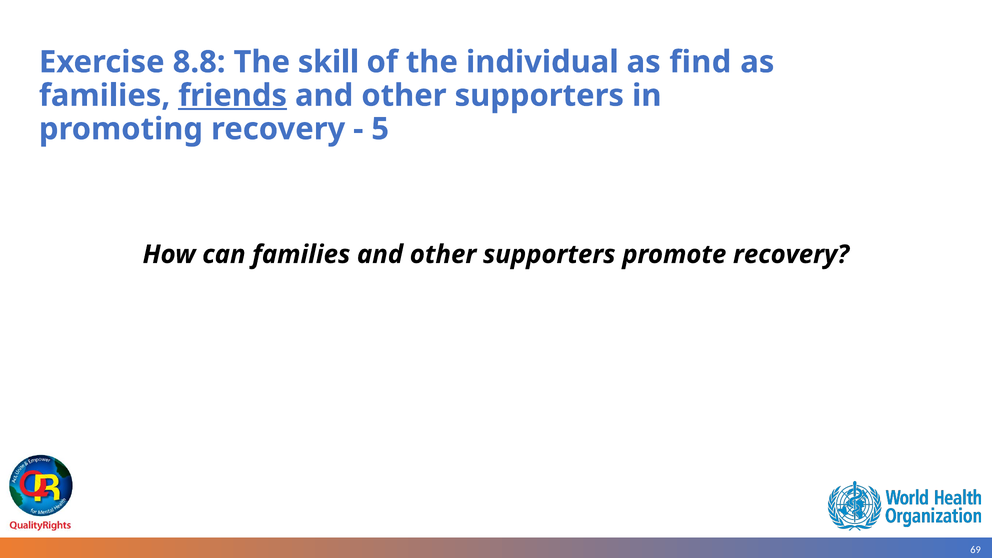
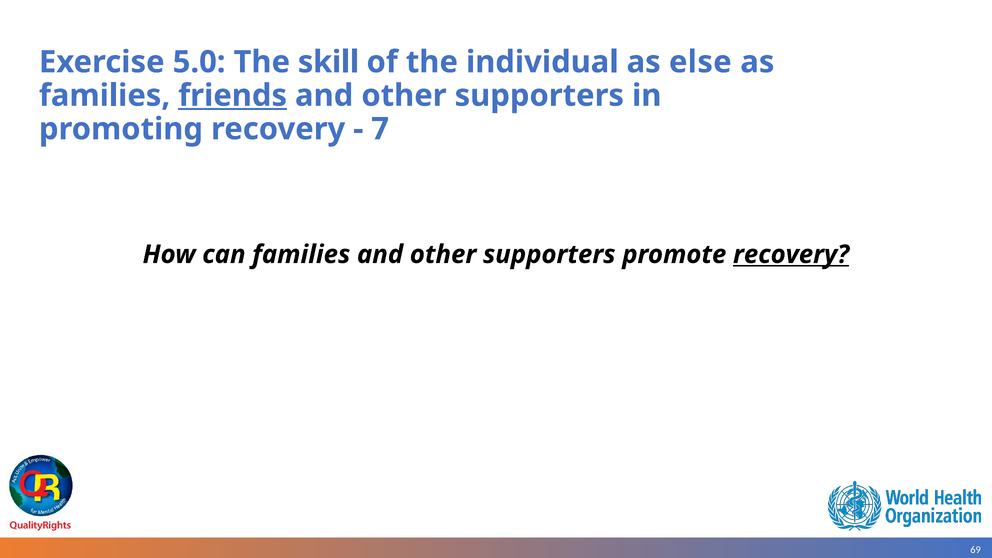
8.8: 8.8 -> 5.0
find: find -> else
5: 5 -> 7
recovery at (791, 254) underline: none -> present
